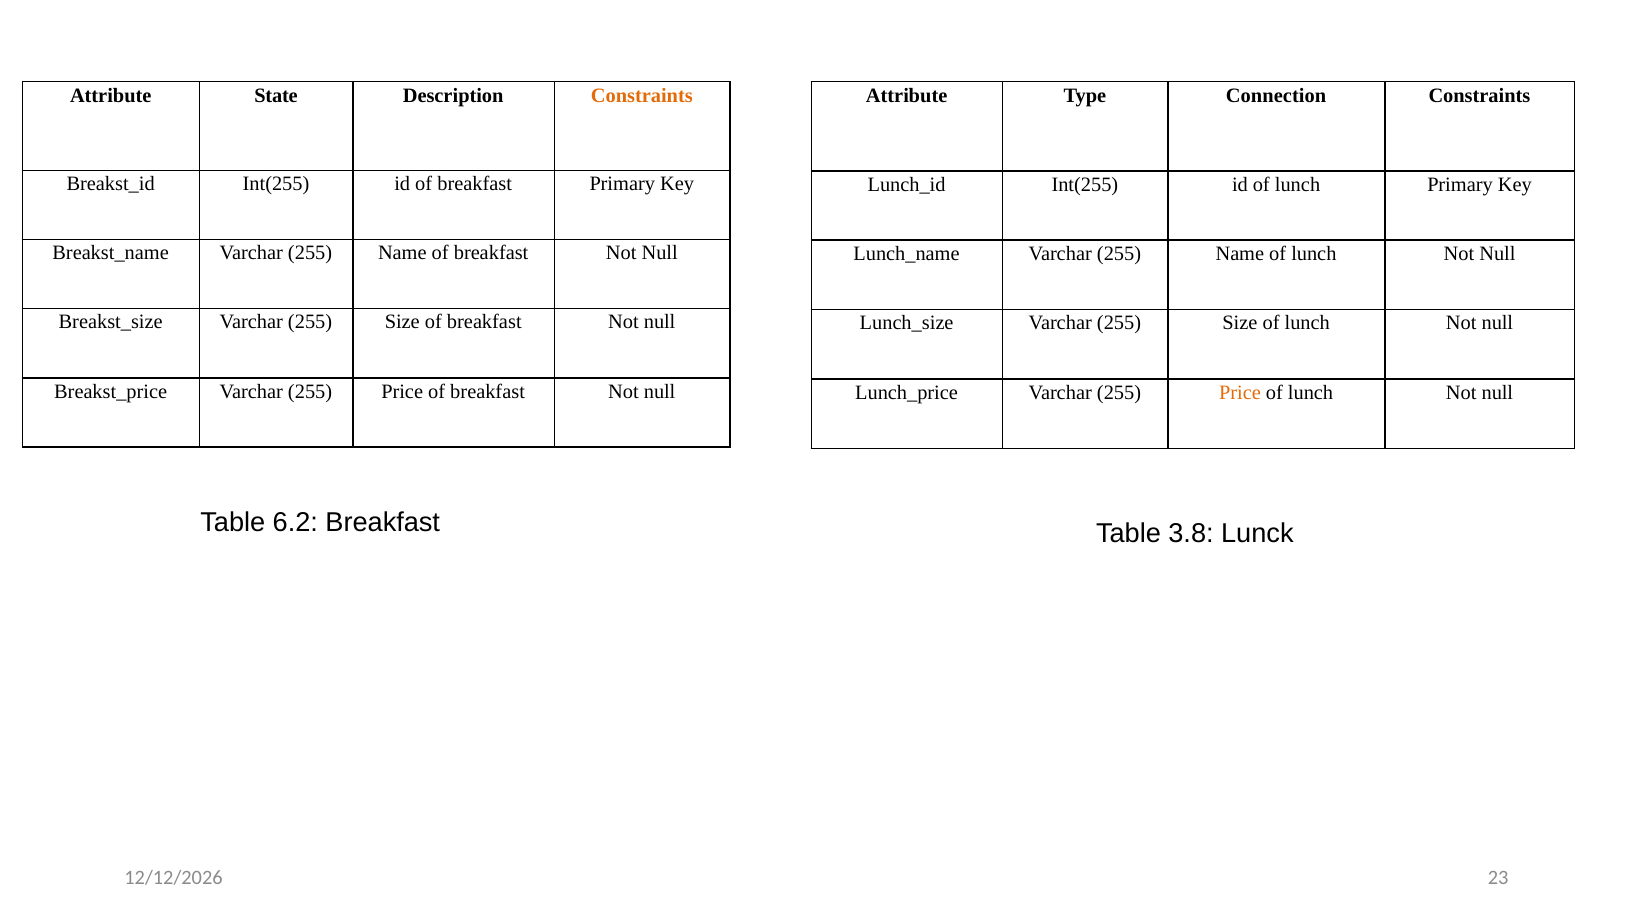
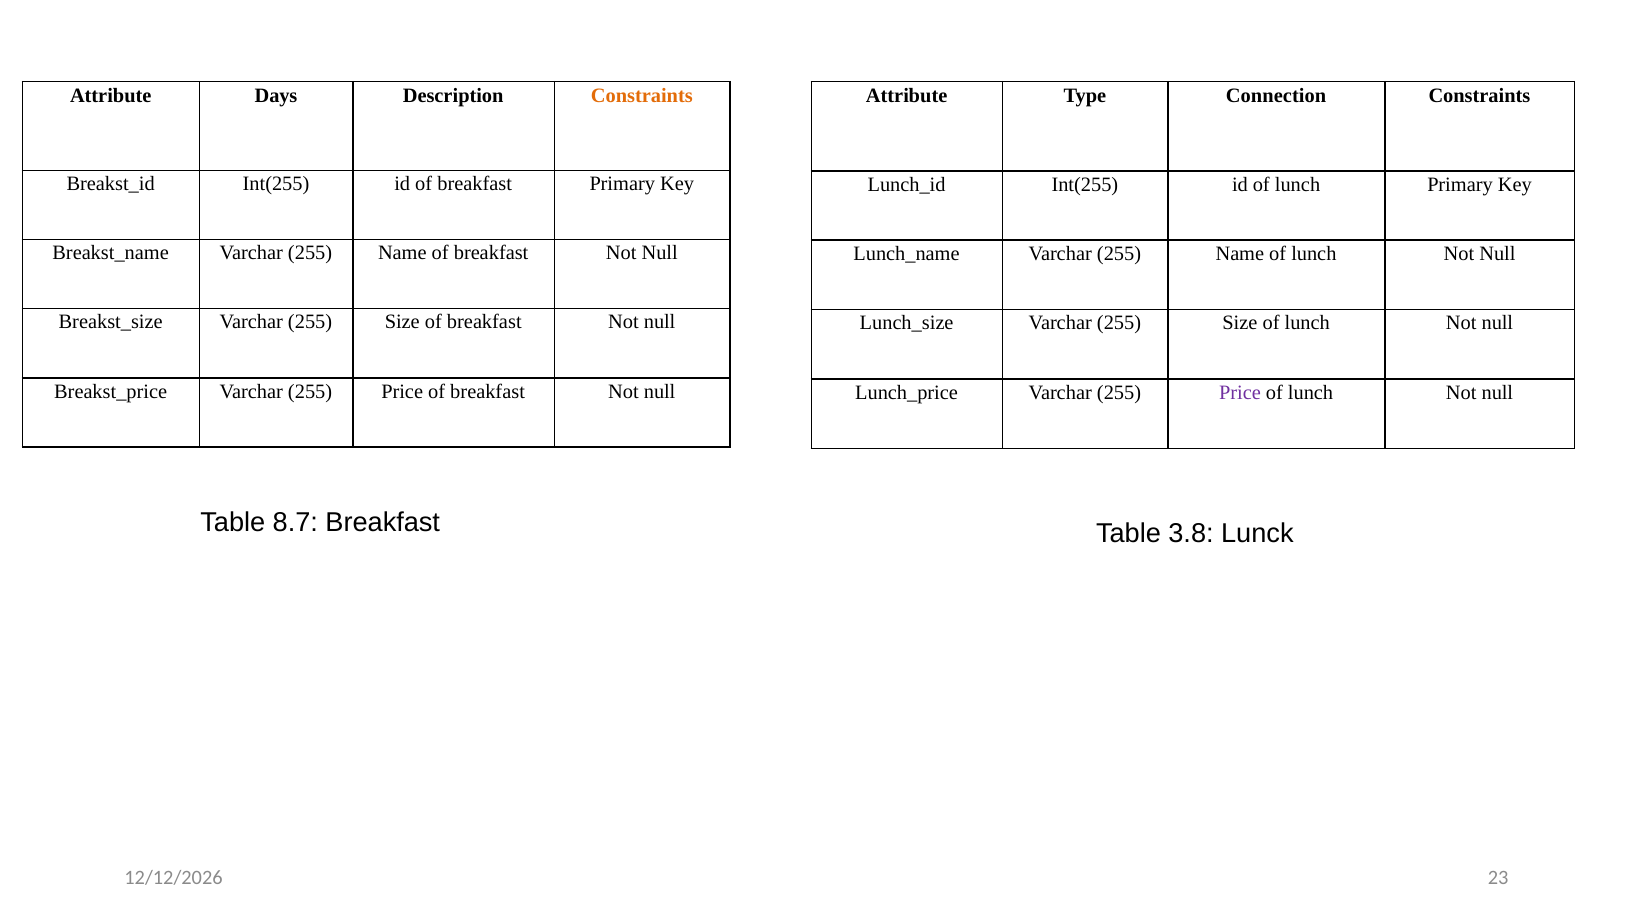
State: State -> Days
Price at (1240, 392) colour: orange -> purple
6.2: 6.2 -> 8.7
